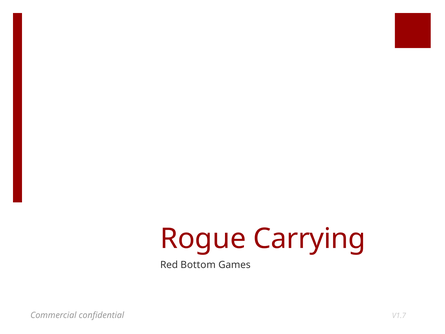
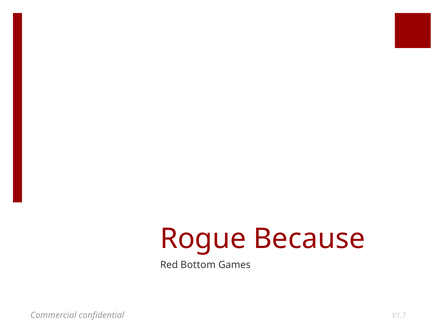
Carrying: Carrying -> Because
